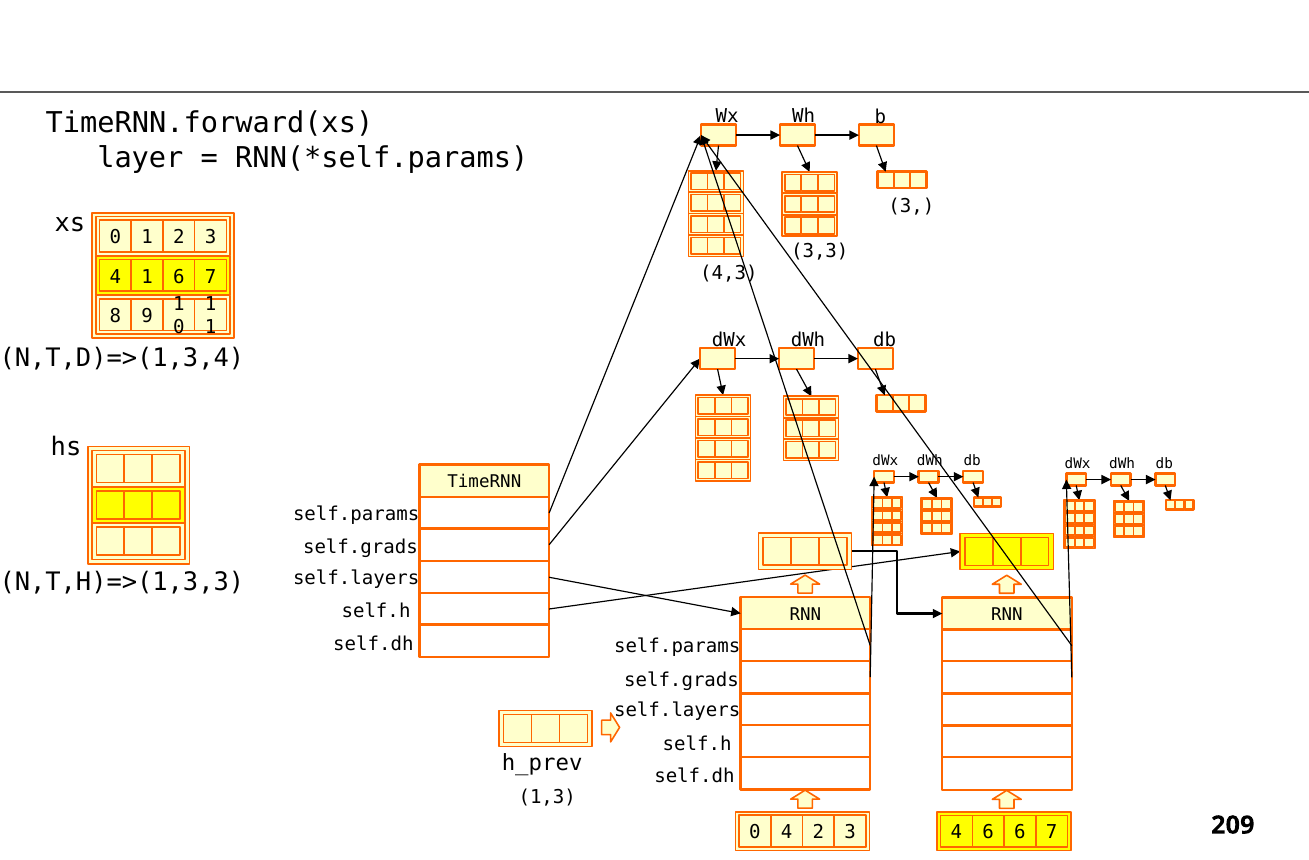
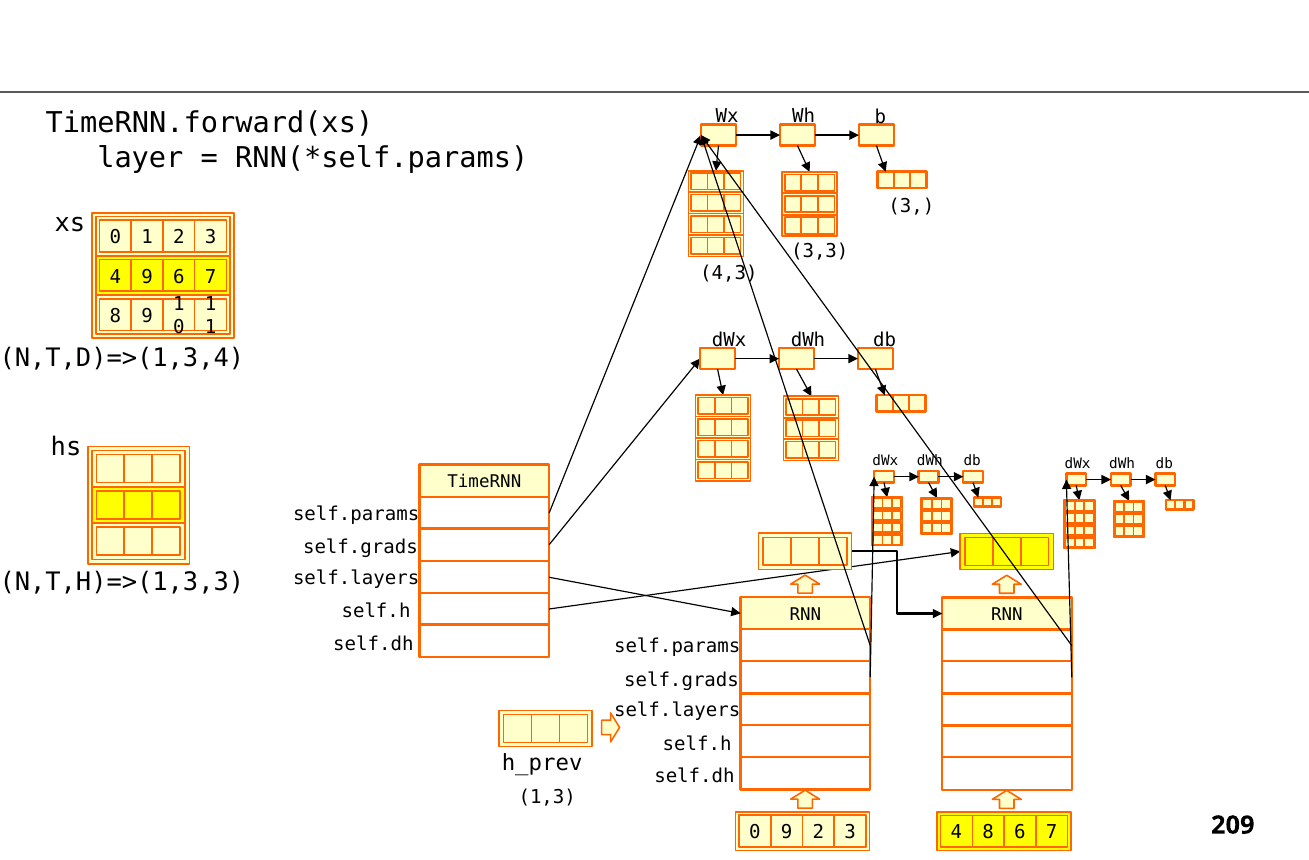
4 1: 1 -> 9
0 4: 4 -> 9
4 6: 6 -> 8
